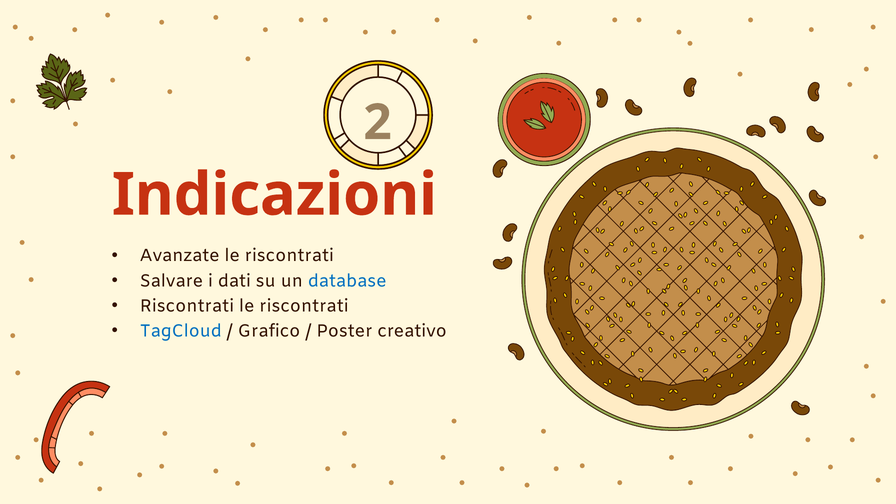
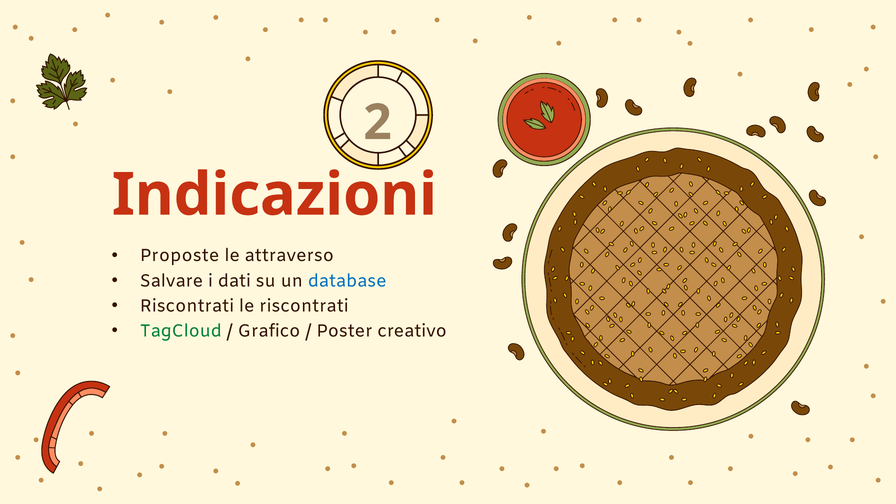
Avanzate: Avanzate -> Proposte
riscontrati at (289, 256): riscontrati -> attraverso
TagCloud colour: blue -> green
